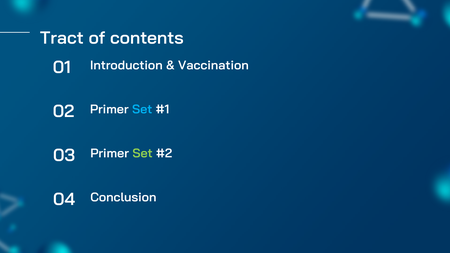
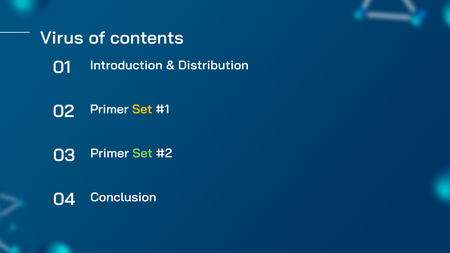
Tract: Tract -> Virus
Vaccination: Vaccination -> Distribution
Set at (142, 109) colour: light blue -> yellow
